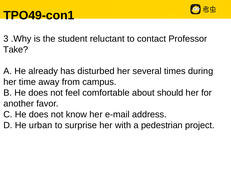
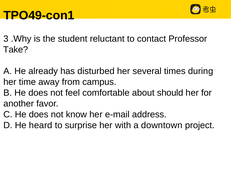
urban: urban -> heard
pedestrian: pedestrian -> downtown
